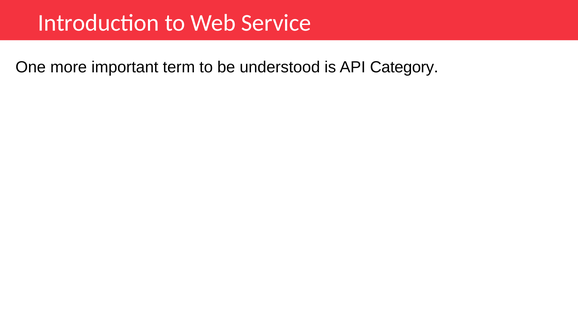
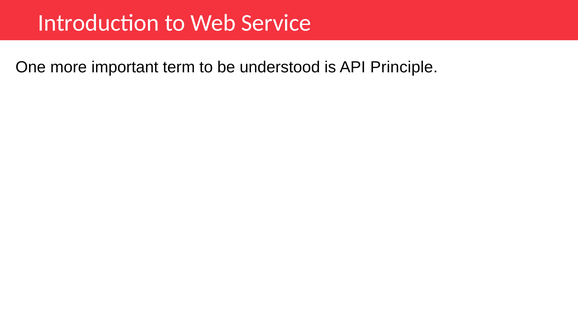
Category: Category -> Principle
